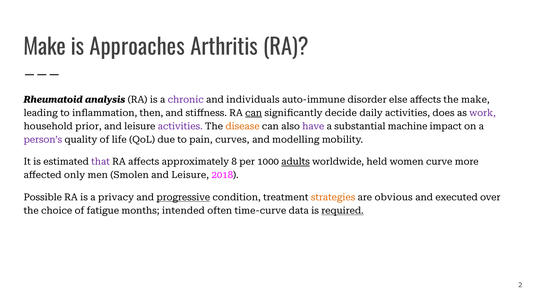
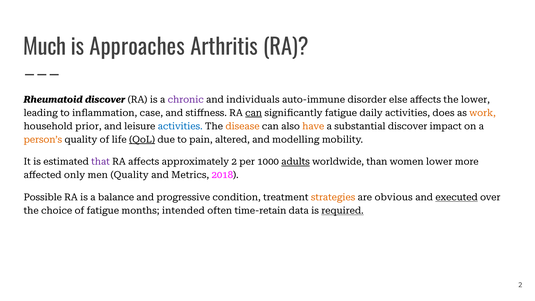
Make at (45, 48): Make -> Much
Rheumatoid analysis: analysis -> discover
the make: make -> lower
then: then -> case
significantly decide: decide -> fatigue
work colour: purple -> orange
activities at (180, 126) colour: purple -> blue
have colour: purple -> orange
substantial machine: machine -> discover
person’s colour: purple -> orange
QoL underline: none -> present
curves: curves -> altered
approximately 8: 8 -> 2
held: held -> than
women curve: curve -> lower
men Smolen: Smolen -> Quality
Leisure at (190, 175): Leisure -> Metrics
privacy: privacy -> balance
progressive underline: present -> none
executed underline: none -> present
time-curve: time-curve -> time-retain
